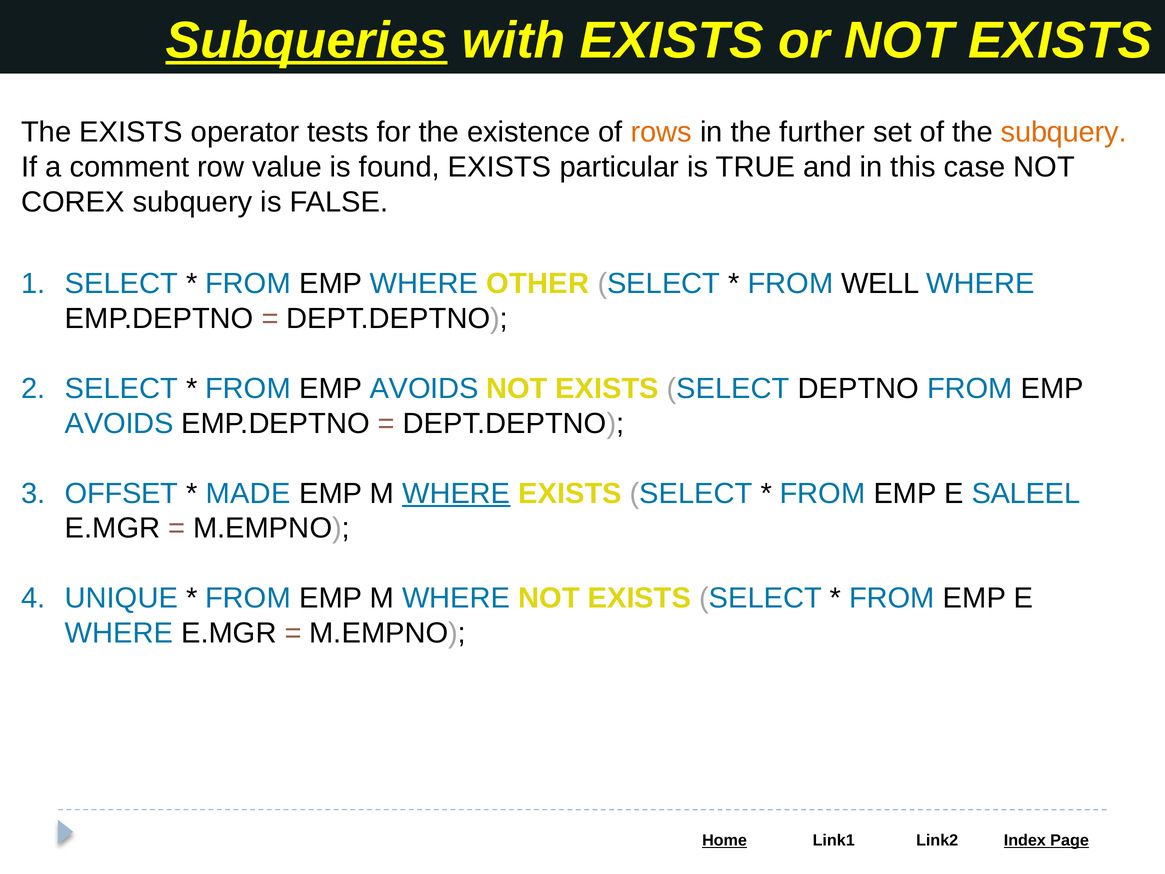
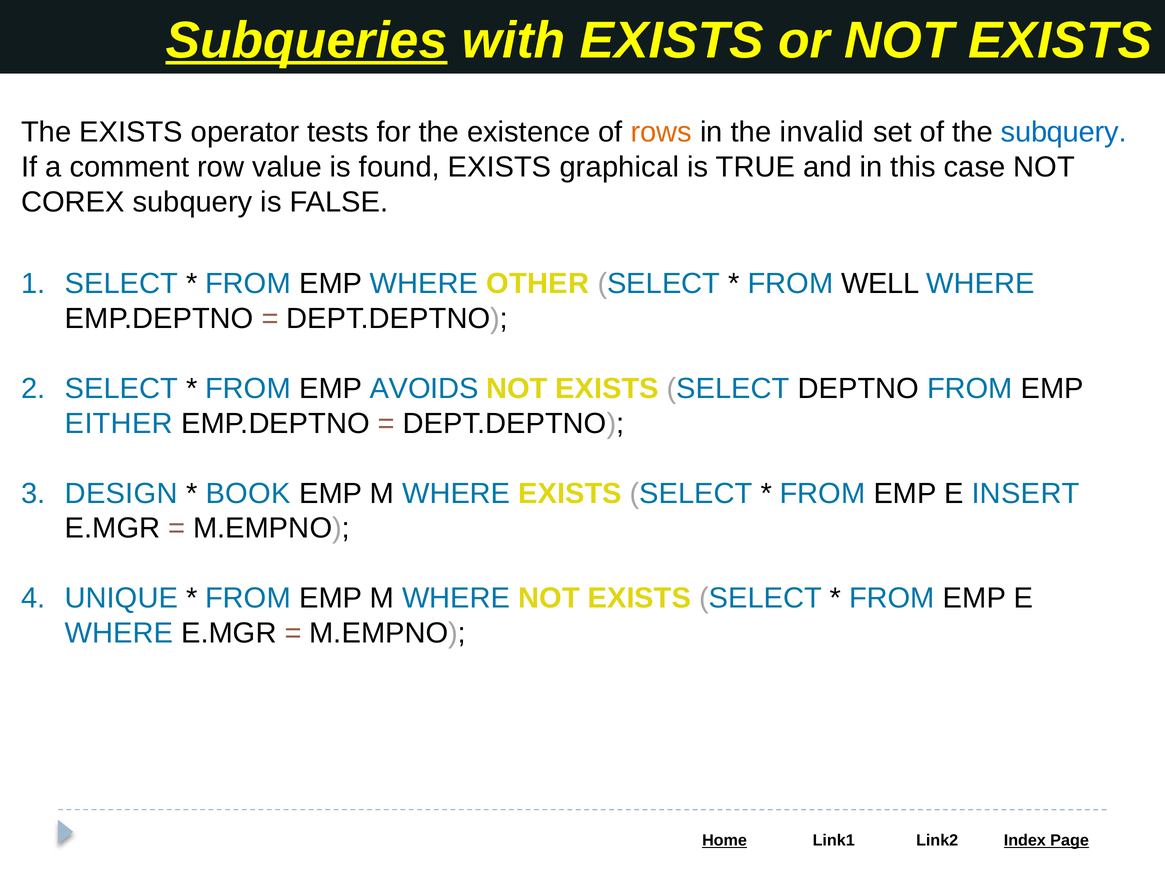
further: further -> invalid
subquery at (1064, 132) colour: orange -> blue
particular: particular -> graphical
AVOIDS at (119, 423): AVOIDS -> EITHER
OFFSET: OFFSET -> DESIGN
MADE: MADE -> BOOK
WHERE at (456, 493) underline: present -> none
SALEEL: SALEEL -> INSERT
